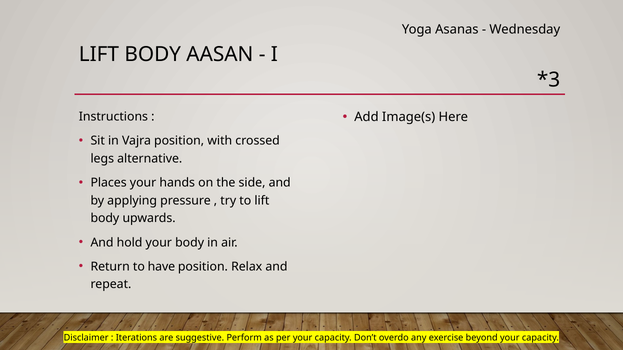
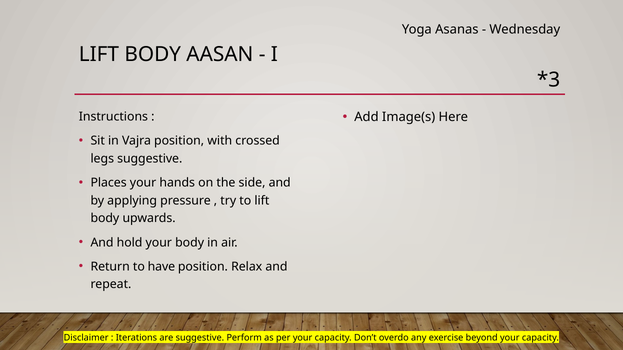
legs alternative: alternative -> suggestive
